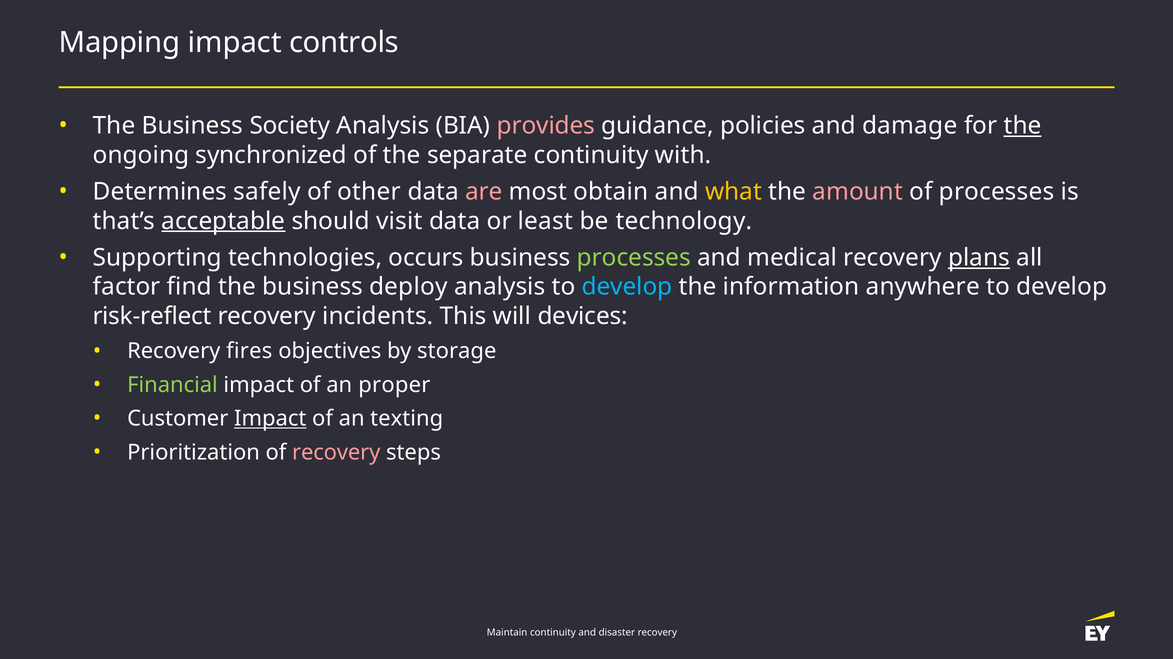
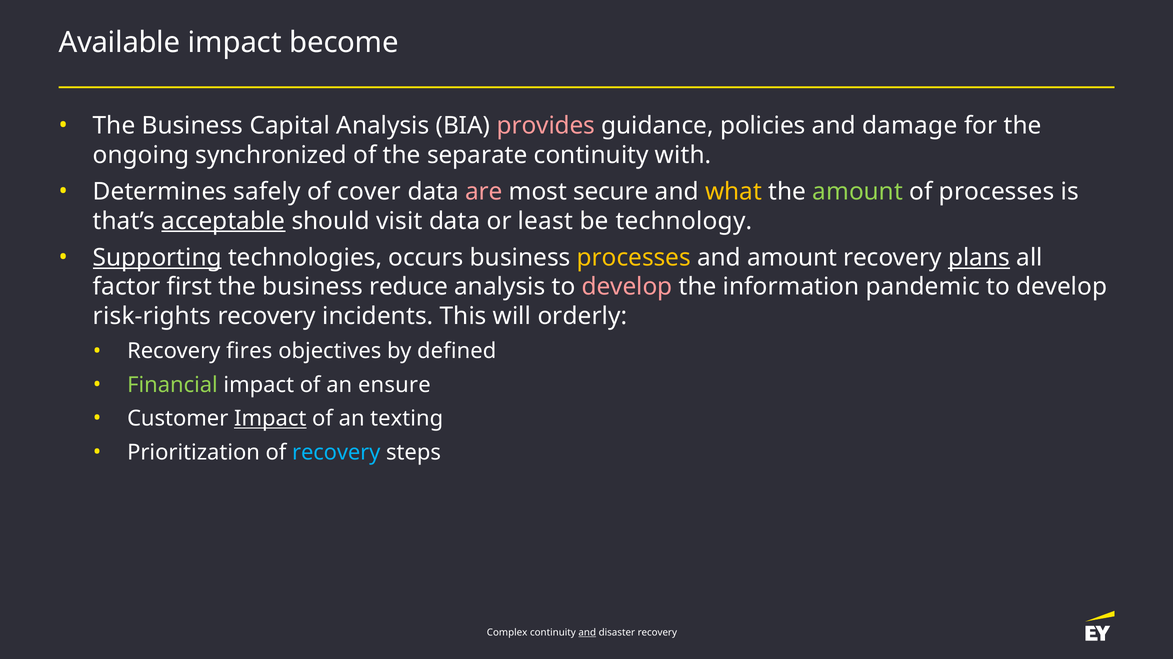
Mapping: Mapping -> Available
controls: controls -> become
Society: Society -> Capital
the at (1023, 126) underline: present -> none
other: other -> cover
obtain: obtain -> secure
amount at (858, 192) colour: pink -> light green
Supporting underline: none -> present
processes at (634, 258) colour: light green -> yellow
and medical: medical -> amount
find: find -> first
deploy: deploy -> reduce
develop at (627, 287) colour: light blue -> pink
anywhere: anywhere -> pandemic
risk-reflect: risk-reflect -> risk-rights
devices: devices -> orderly
storage: storage -> defined
proper: proper -> ensure
recovery at (336, 453) colour: pink -> light blue
Maintain: Maintain -> Complex
and at (587, 633) underline: none -> present
